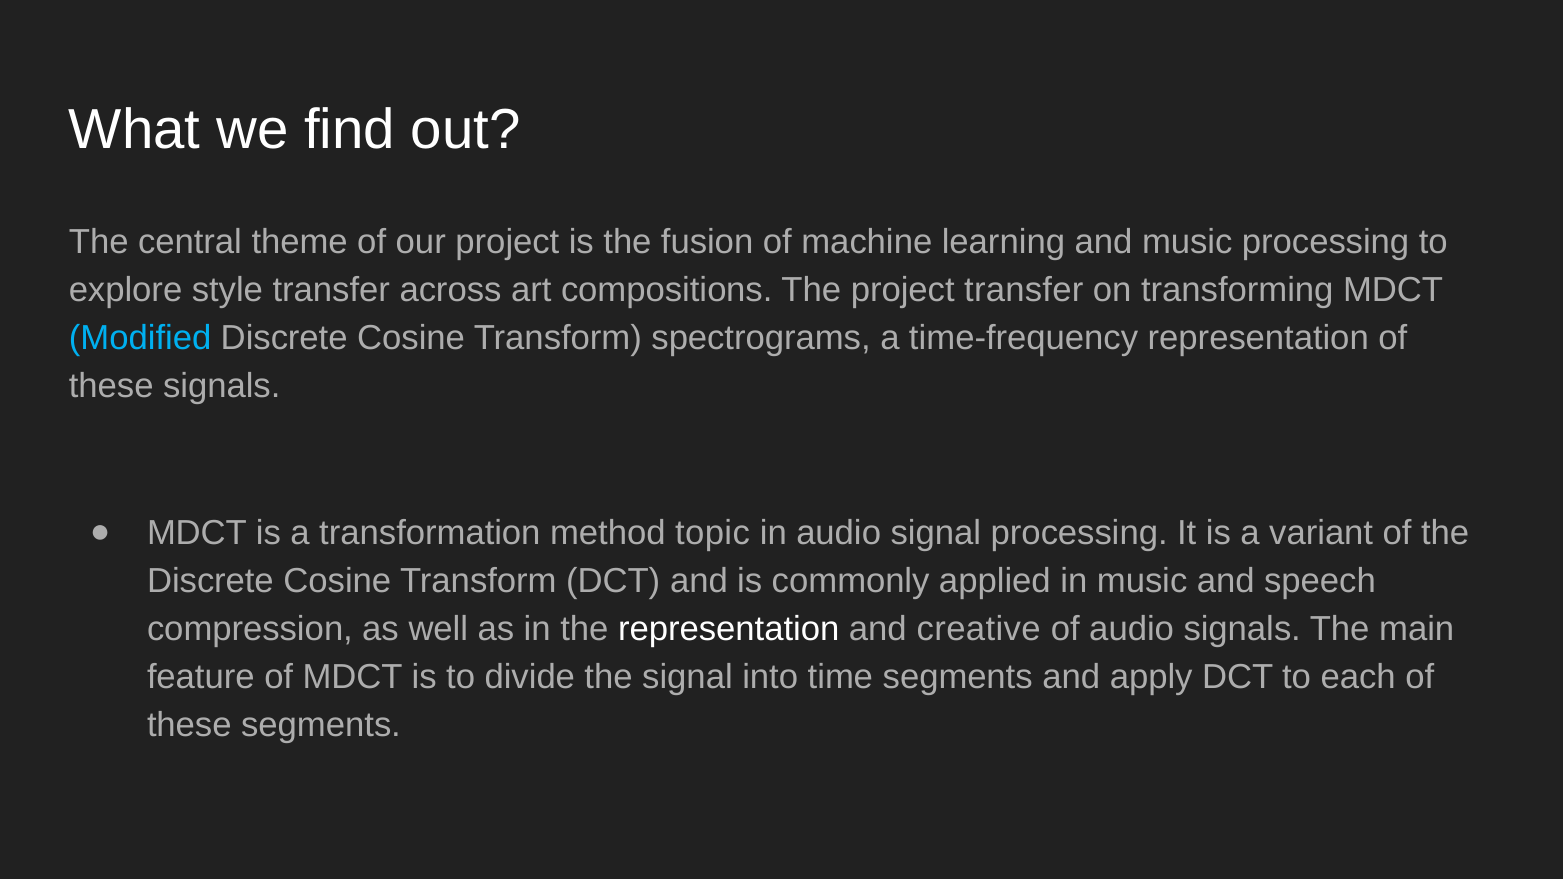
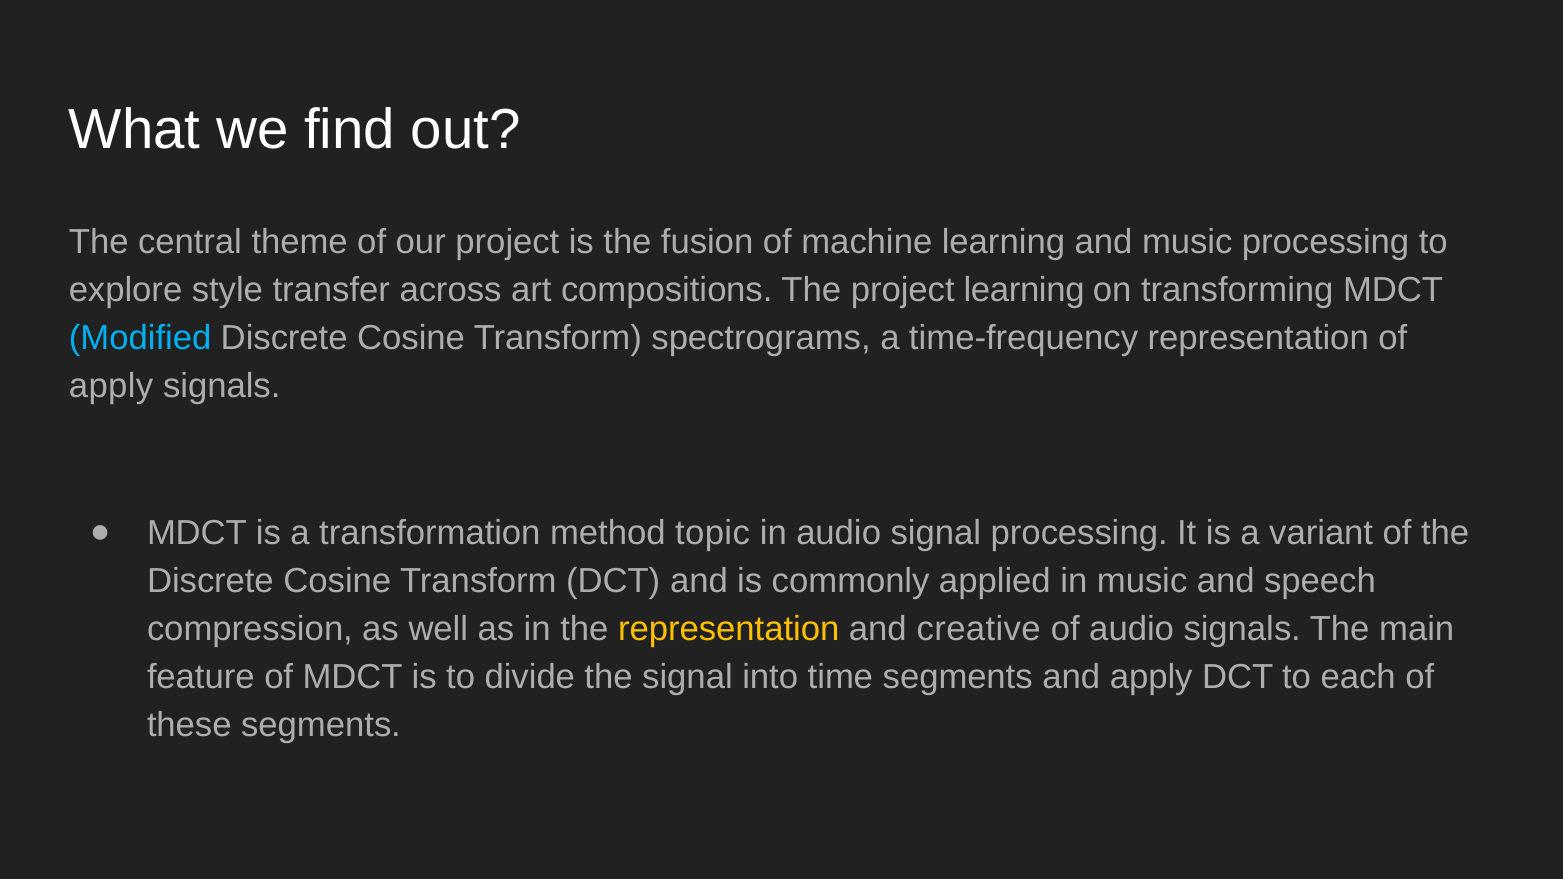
project transfer: transfer -> learning
these at (111, 386): these -> apply
representation at (729, 629) colour: white -> yellow
